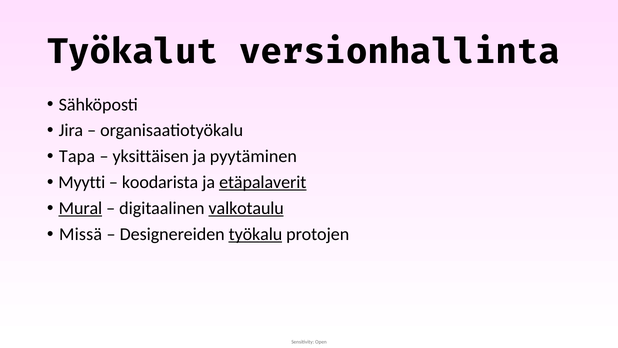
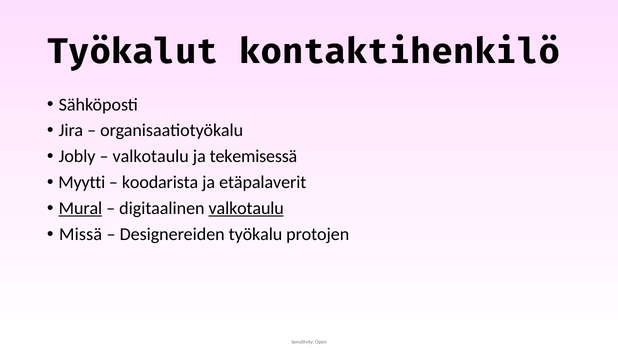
versionhallinta: versionhallinta -> kontaktihenkilö
Tapa: Tapa -> Jobly
yksittäisen at (151, 156): yksittäisen -> valkotaulu
pyytäminen: pyytäminen -> tekemisessä
etäpalaverit underline: present -> none
työkalu underline: present -> none
